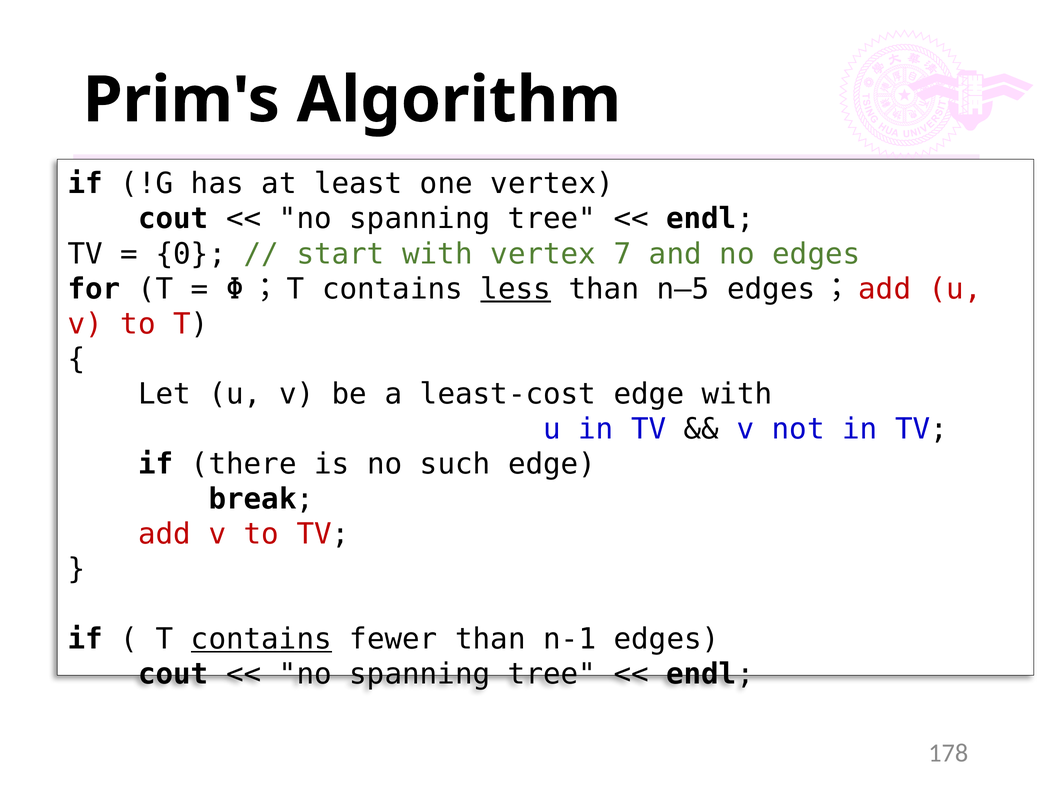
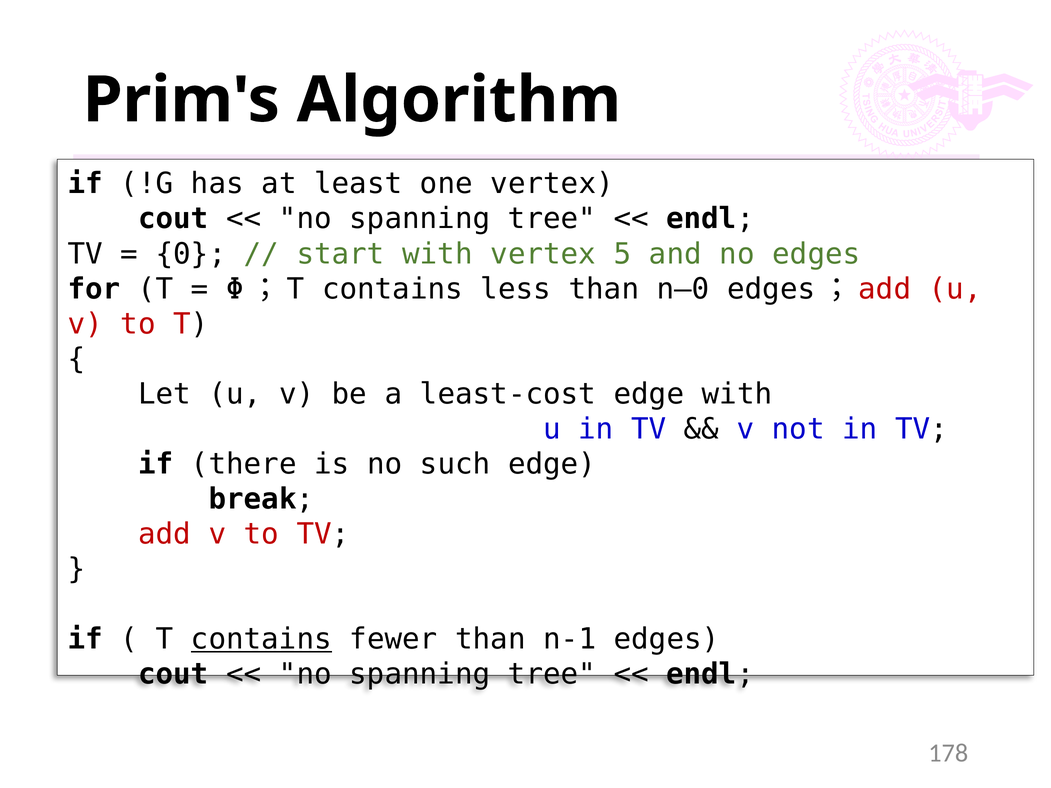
7: 7 -> 5
less underline: present -> none
n–5: n–5 -> n–0
